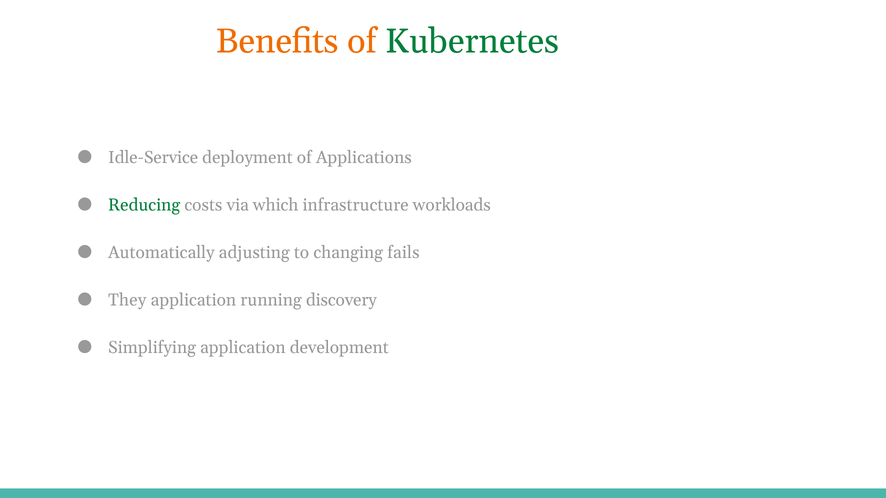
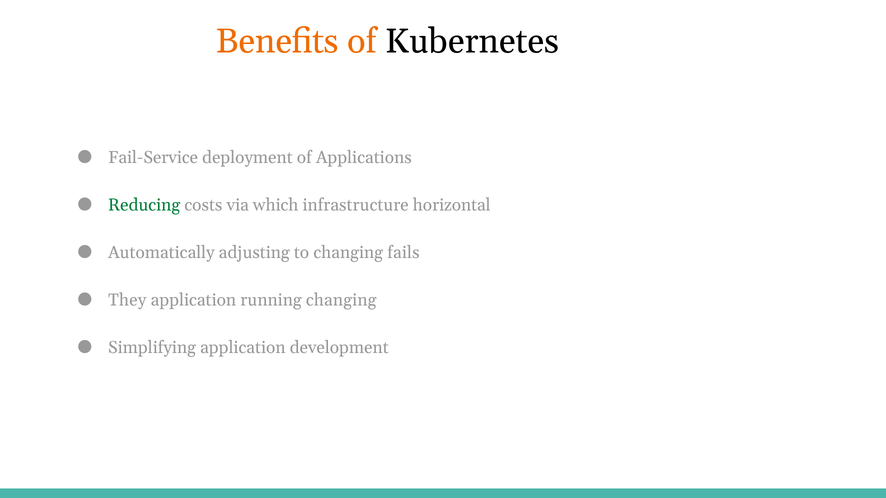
Kubernetes colour: green -> black
Idle-Service: Idle-Service -> Fail-Service
workloads: workloads -> horizontal
running discovery: discovery -> changing
